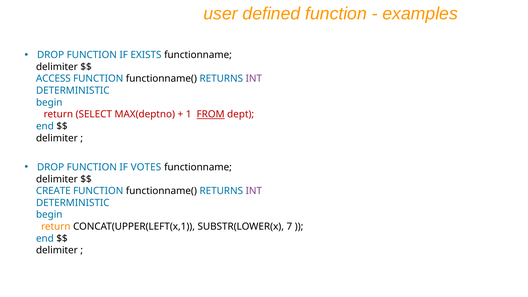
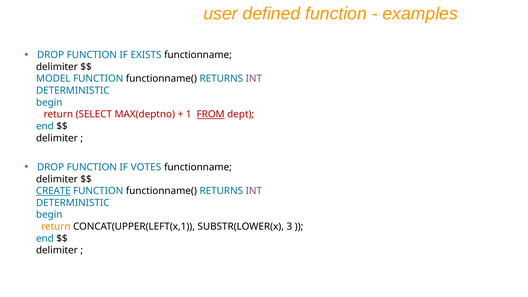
ACCESS: ACCESS -> MODEL
CREATE underline: none -> present
7: 7 -> 3
